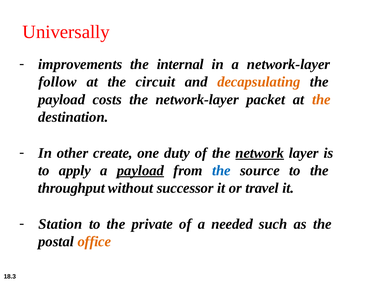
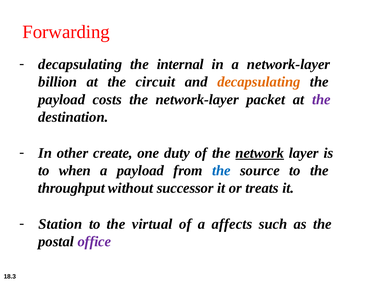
Universally: Universally -> Forwarding
improvements at (80, 64): improvements -> decapsulating
follow: follow -> billion
the at (321, 99) colour: orange -> purple
apply: apply -> when
payload at (140, 170) underline: present -> none
travel: travel -> treats
private: private -> virtual
needed: needed -> affects
office colour: orange -> purple
